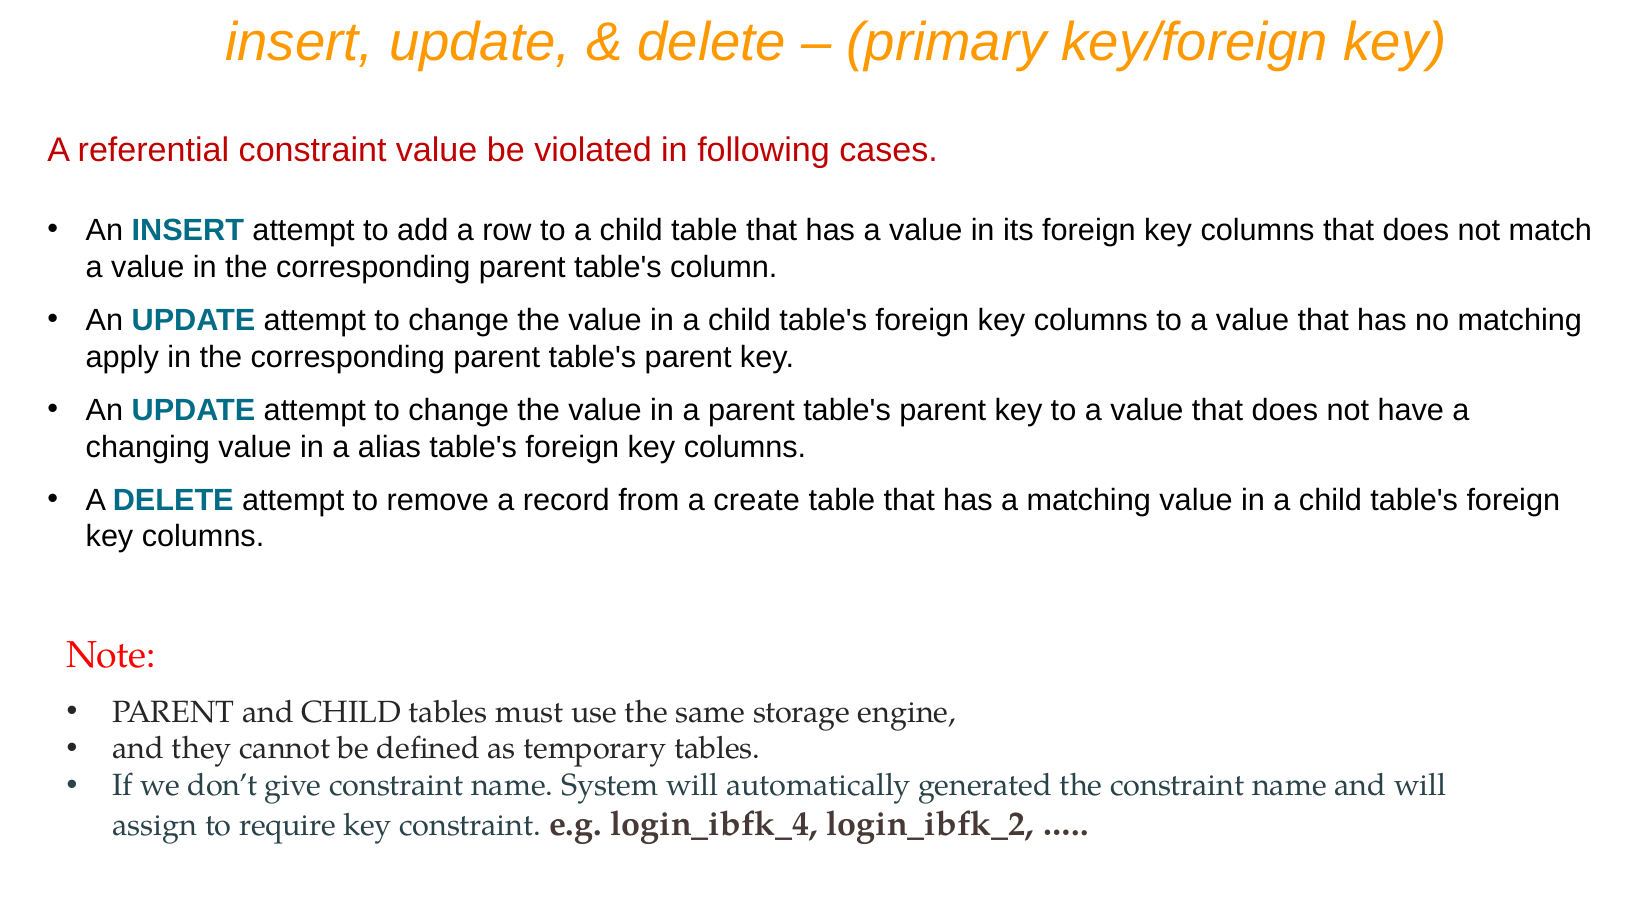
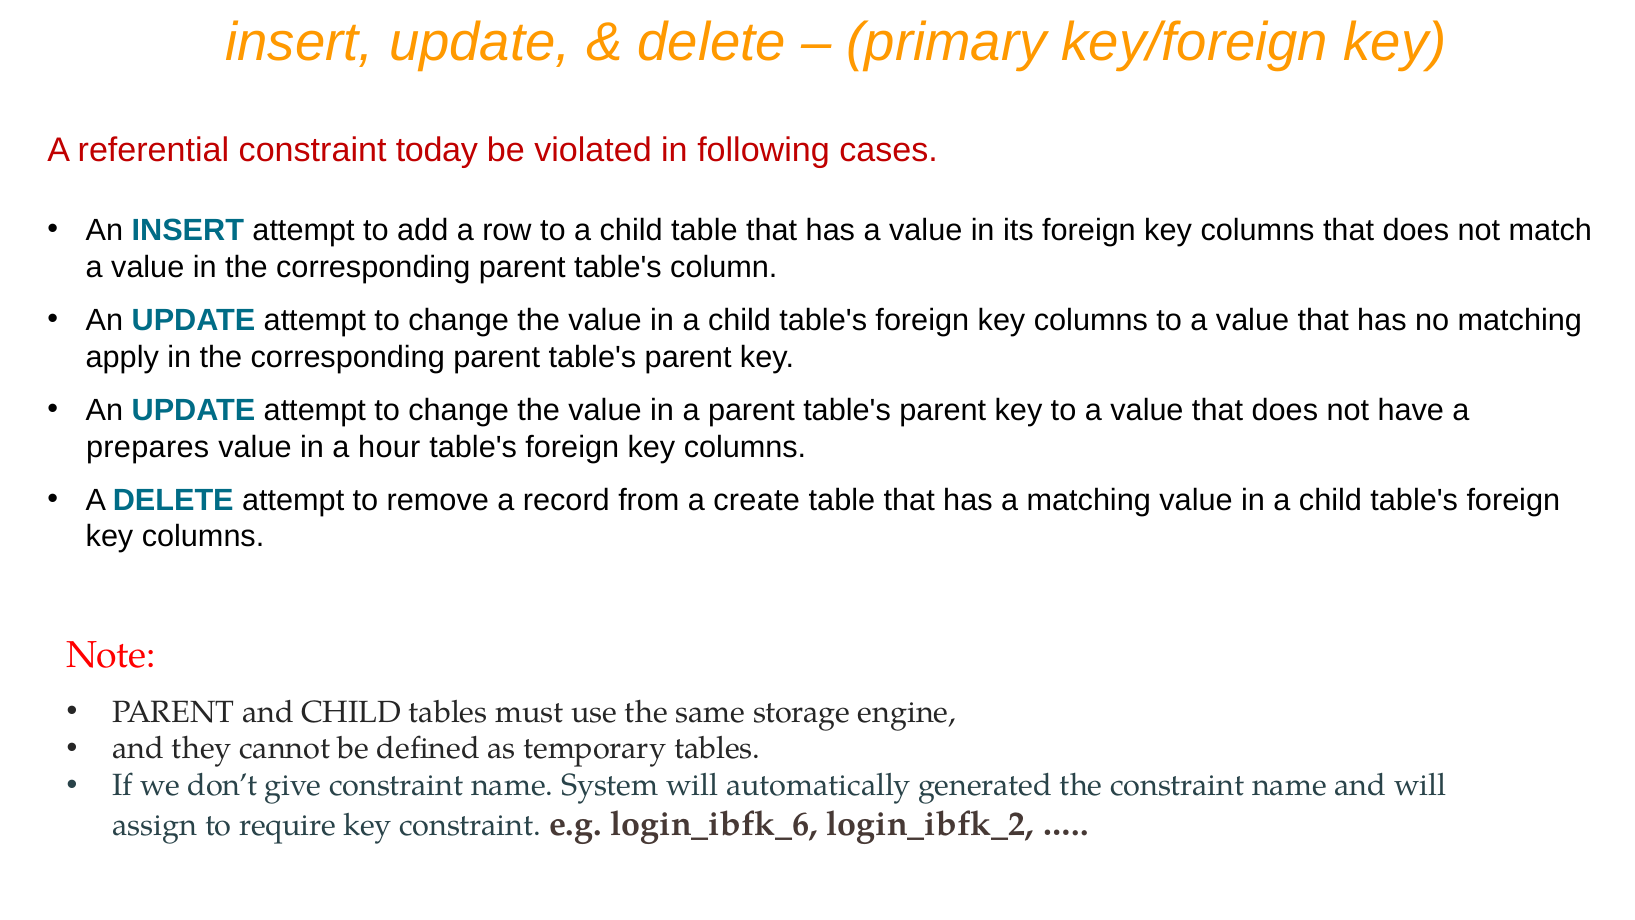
constraint value: value -> today
changing: changing -> prepares
alias: alias -> hour
login_ibfk_4: login_ibfk_4 -> login_ibfk_6
